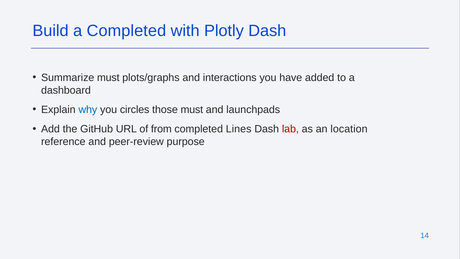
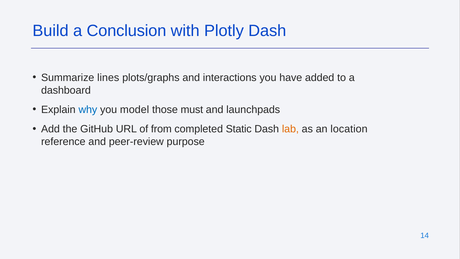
a Completed: Completed -> Conclusion
Summarize must: must -> lines
circles: circles -> model
Lines: Lines -> Static
lab colour: red -> orange
